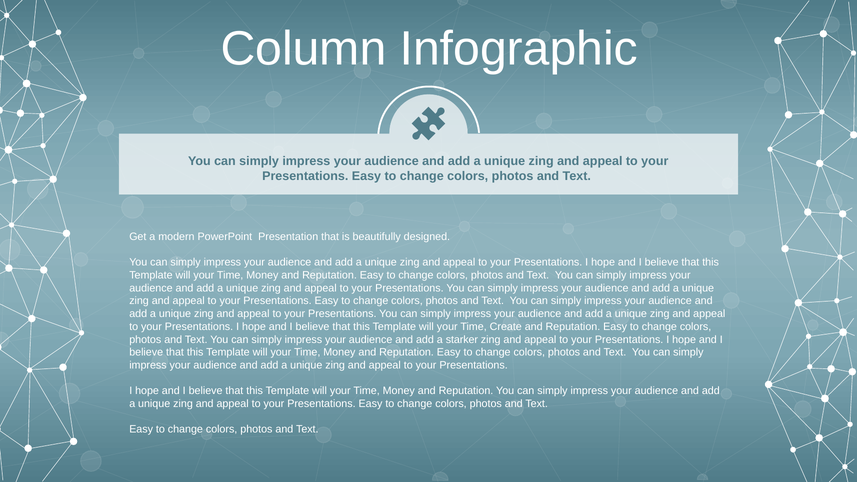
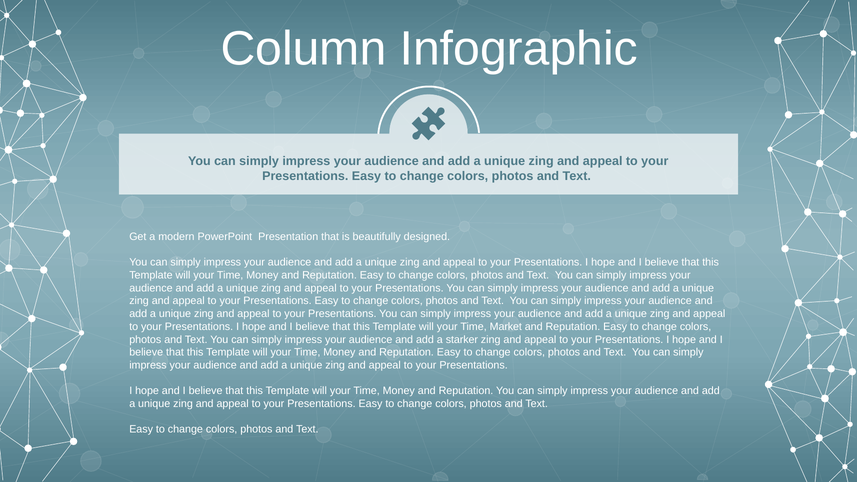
Create: Create -> Market
